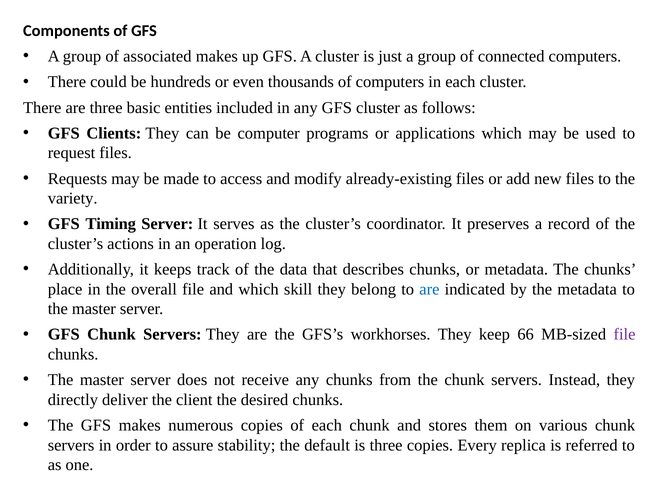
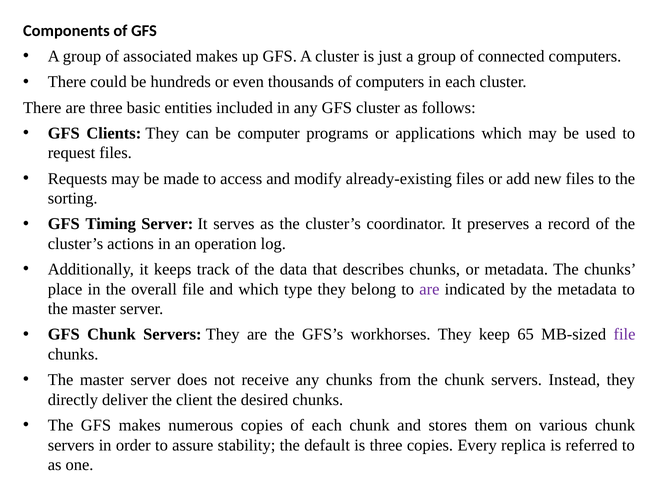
variety: variety -> sorting
skill: skill -> type
are at (429, 289) colour: blue -> purple
66: 66 -> 65
